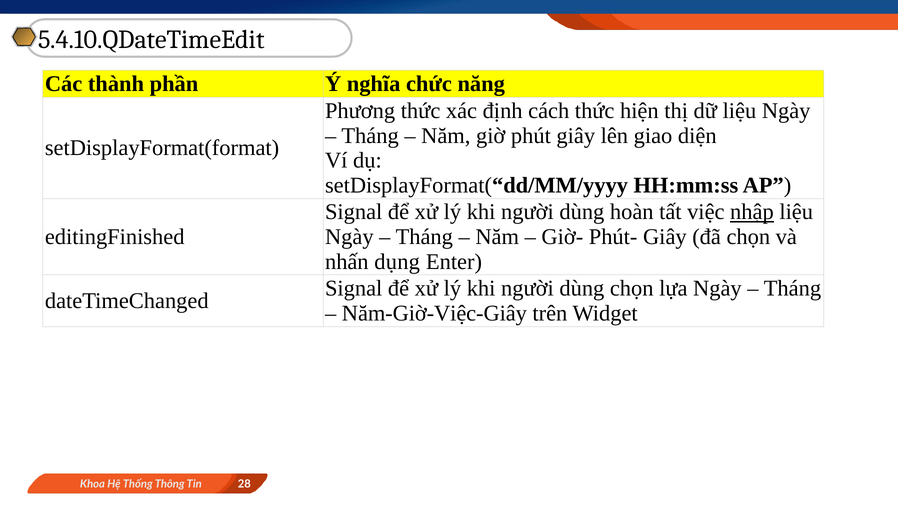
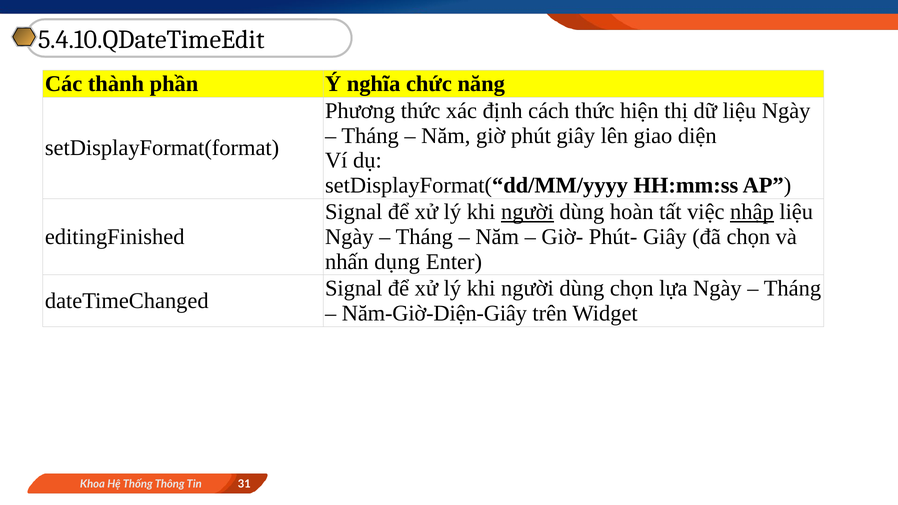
người at (527, 212) underline: none -> present
Năm-Giờ-Việc-Giây: Năm-Giờ-Việc-Giây -> Năm-Giờ-Diện-Giây
28: 28 -> 31
